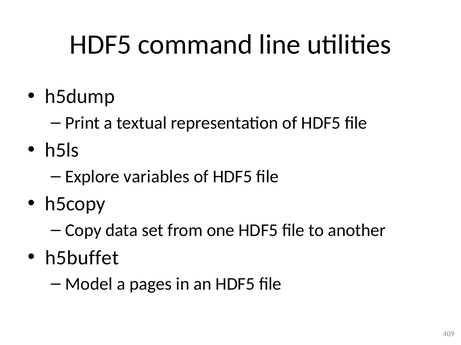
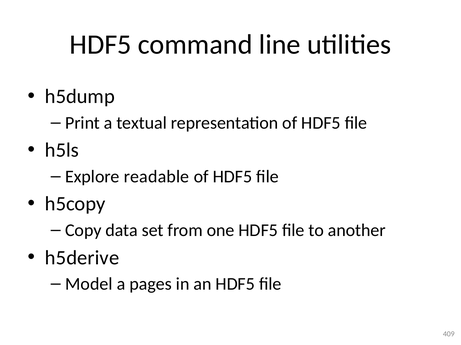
variables: variables -> readable
h5buffet: h5buffet -> h5derive
